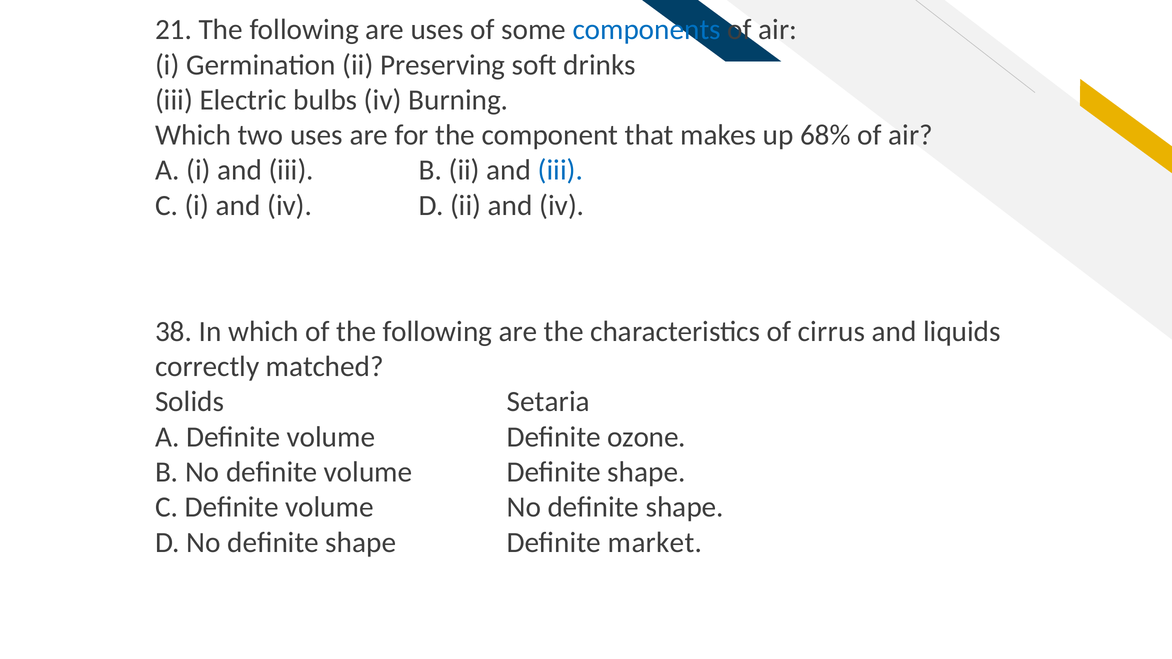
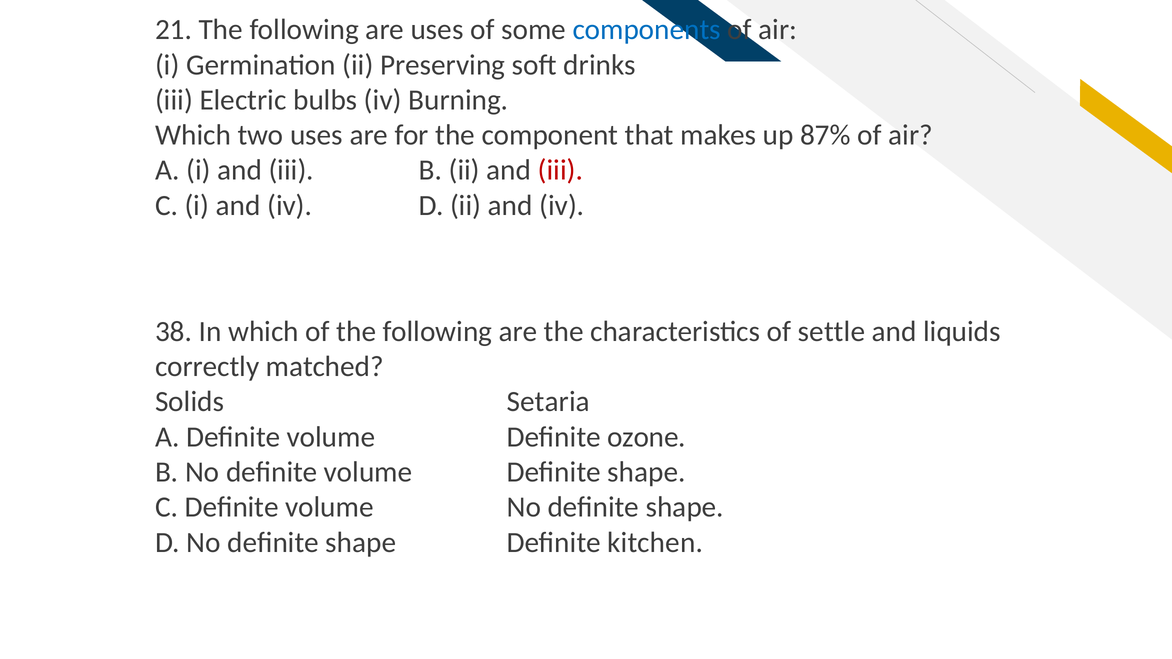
68%: 68% -> 87%
iii at (560, 170) colour: blue -> red
cirrus: cirrus -> settle
market: market -> kitchen
